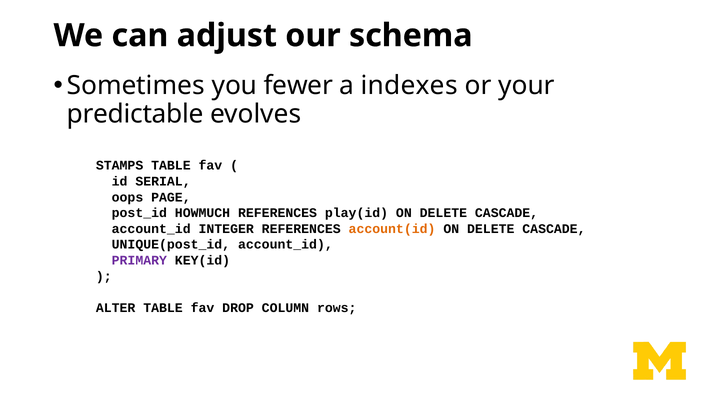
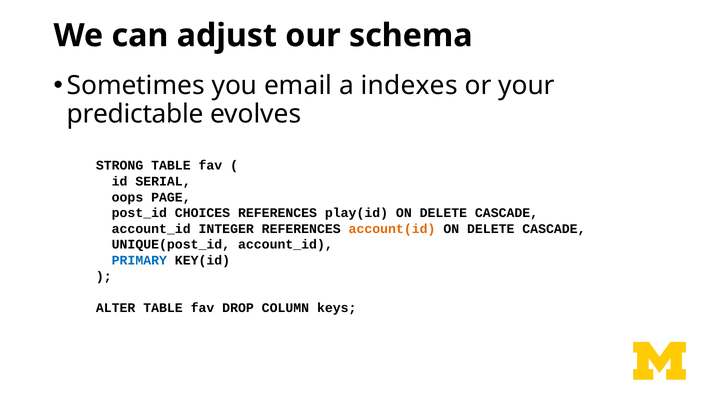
fewer: fewer -> email
STAMPS: STAMPS -> STRONG
HOWMUCH: HOWMUCH -> CHOICES
PRIMARY colour: purple -> blue
rows: rows -> keys
